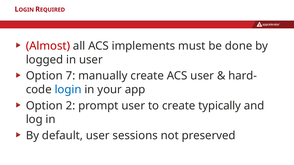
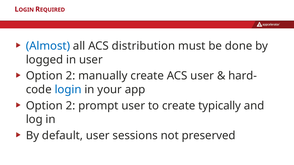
Almost colour: red -> blue
implements: implements -> distribution
7 at (71, 76): 7 -> 2
